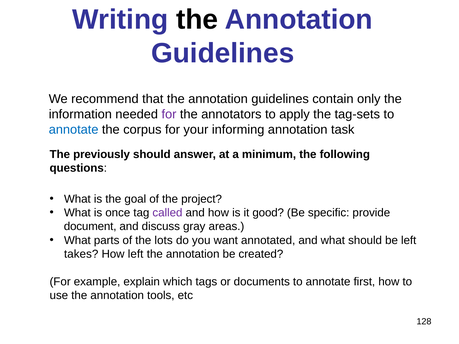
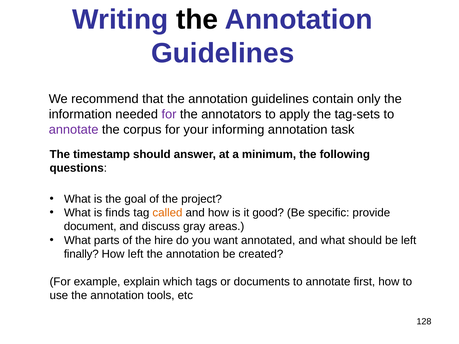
annotate at (74, 130) colour: blue -> purple
previously: previously -> timestamp
once: once -> finds
called colour: purple -> orange
lots: lots -> hire
takes: takes -> finally
